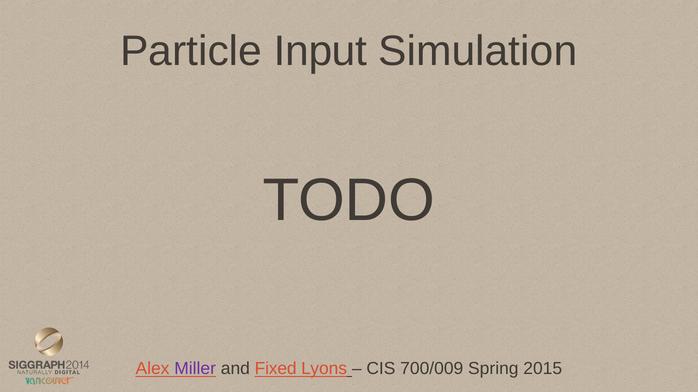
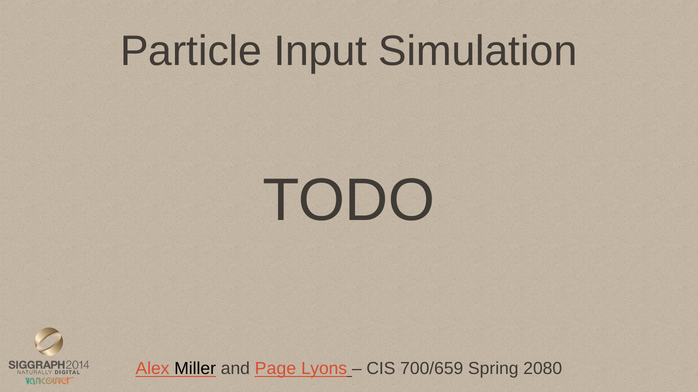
Miller colour: purple -> black
Fixed: Fixed -> Page
700/009: 700/009 -> 700/659
2015: 2015 -> 2080
